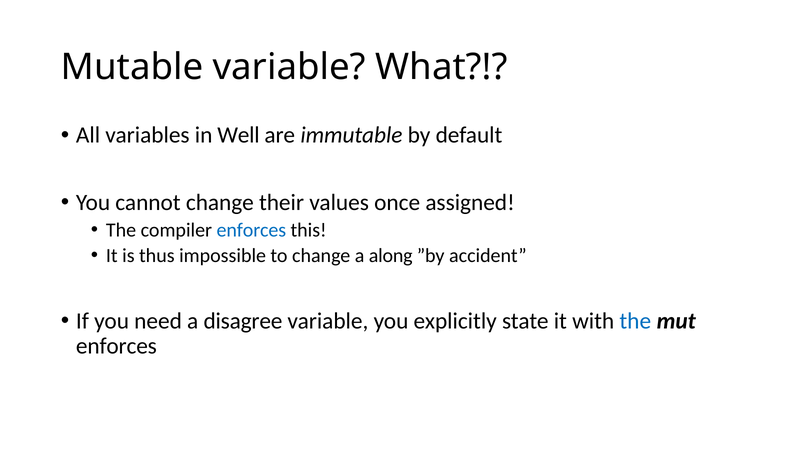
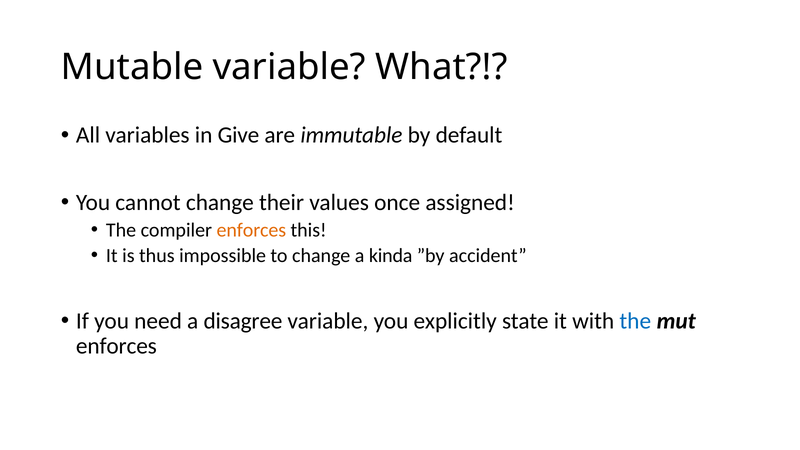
Well: Well -> Give
enforces at (251, 230) colour: blue -> orange
along: along -> kinda
